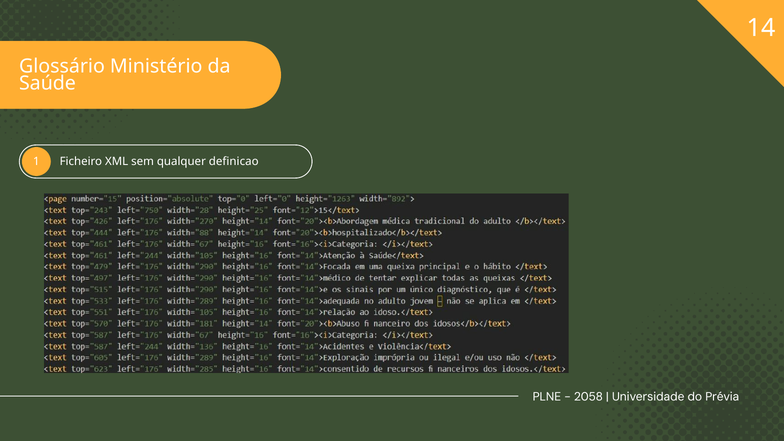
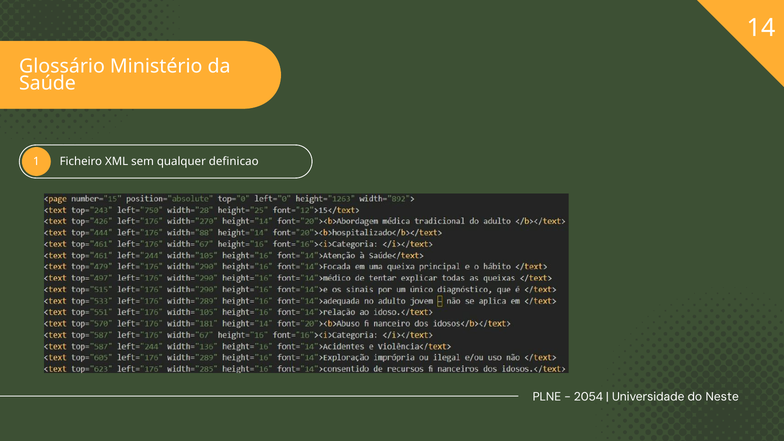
2058: 2058 -> 2054
Prévia: Prévia -> Neste
